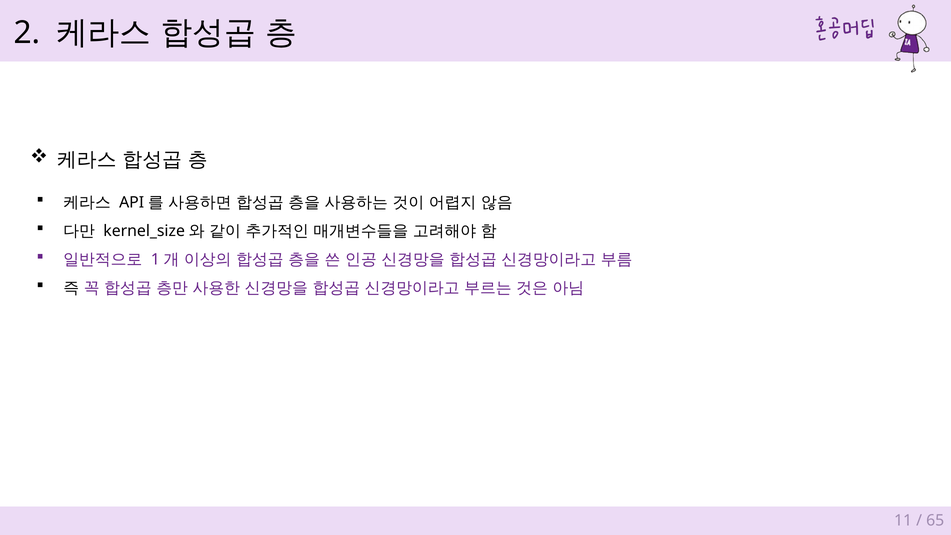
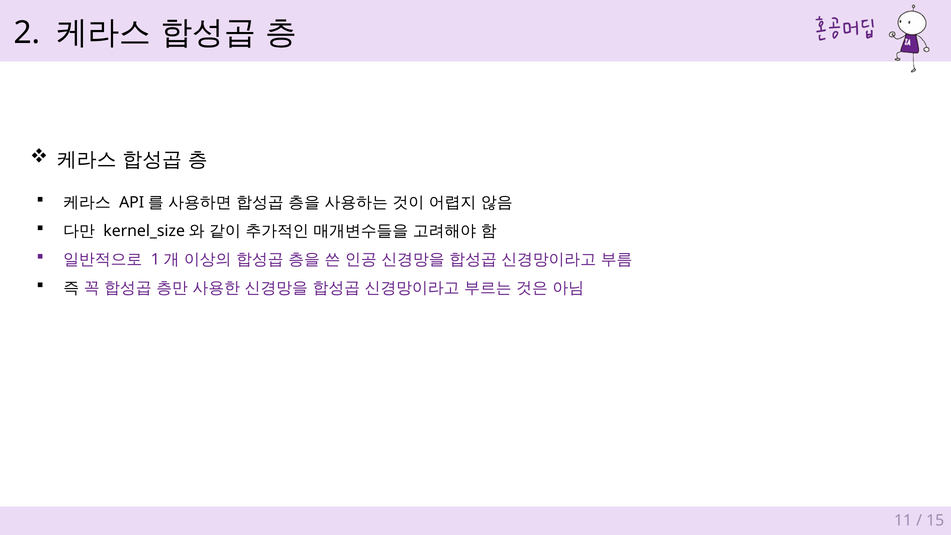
65: 65 -> 15
